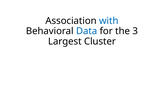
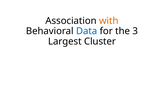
with colour: blue -> orange
